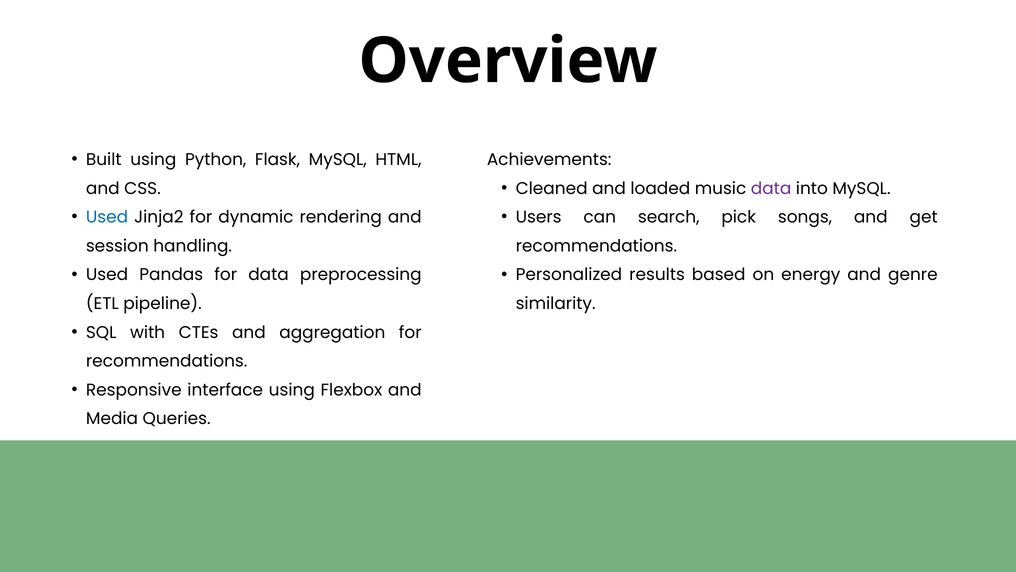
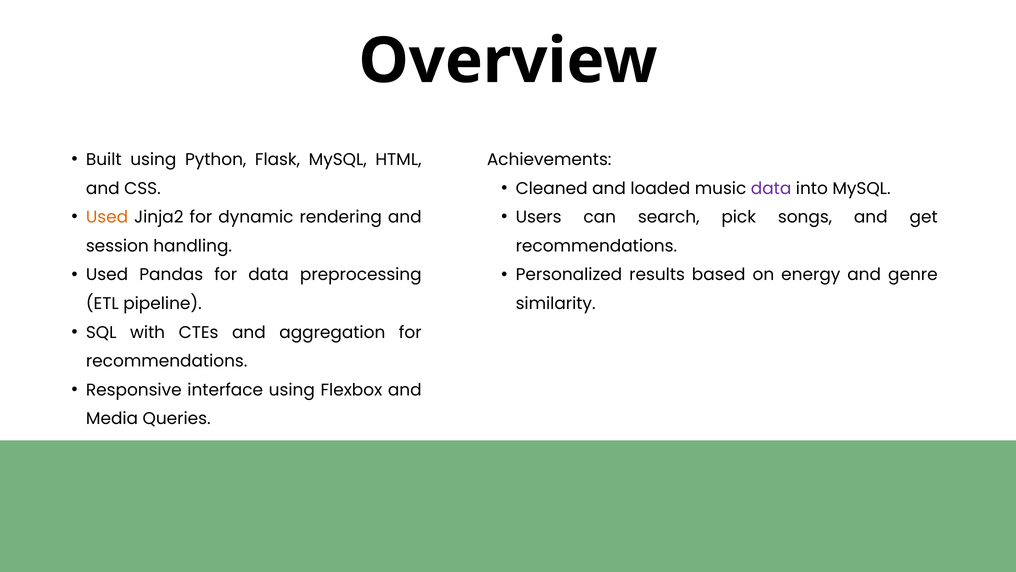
Used at (107, 217) colour: blue -> orange
